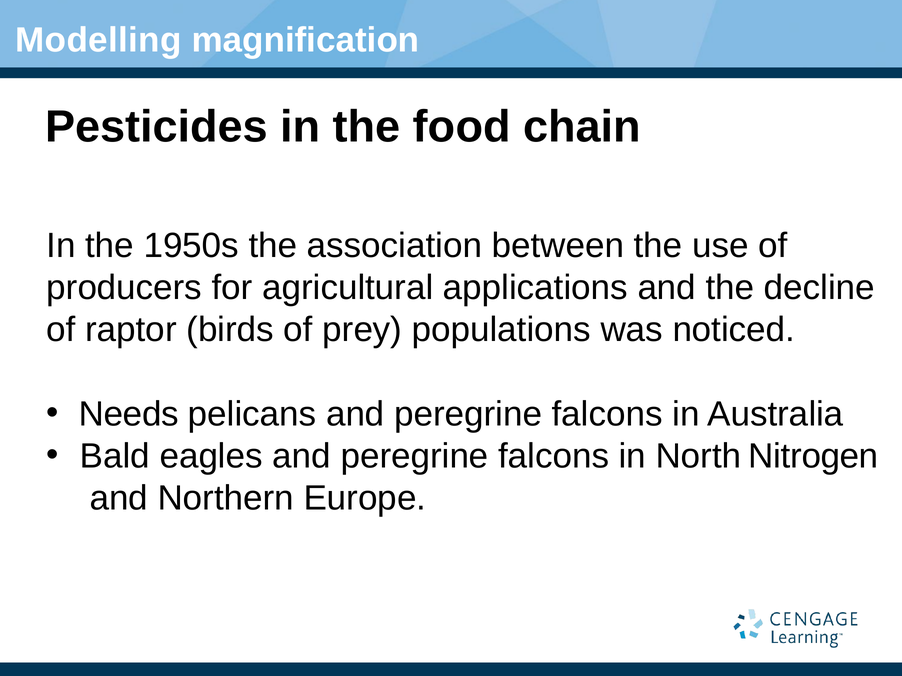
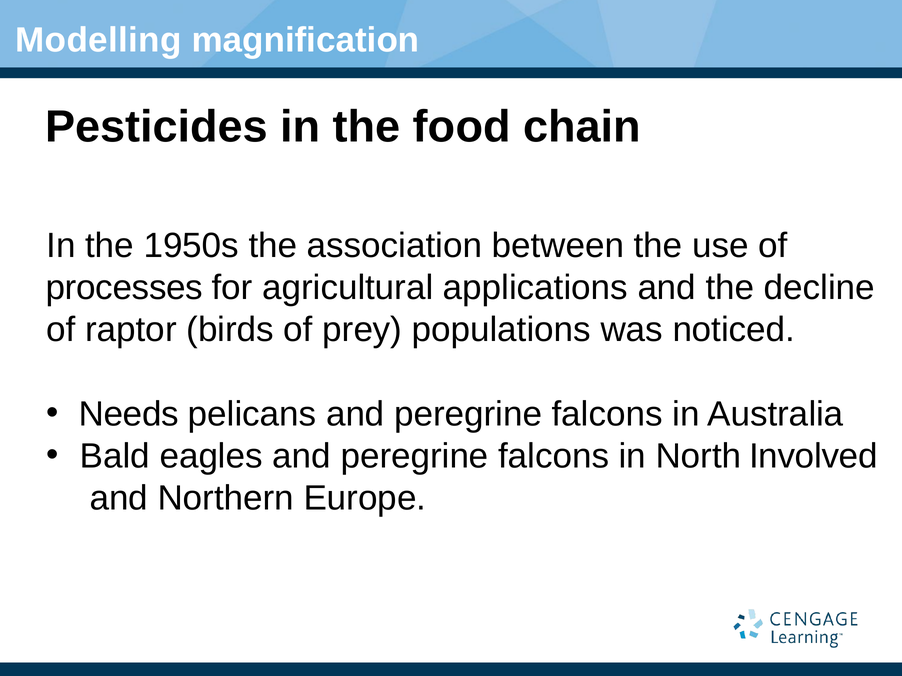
producers: producers -> processes
Nitrogen: Nitrogen -> Involved
